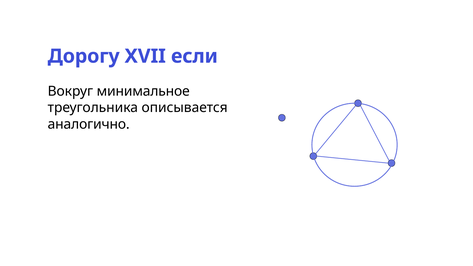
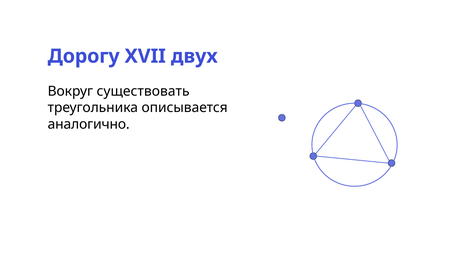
если: если -> двух
минимальное: минимальное -> существовать
